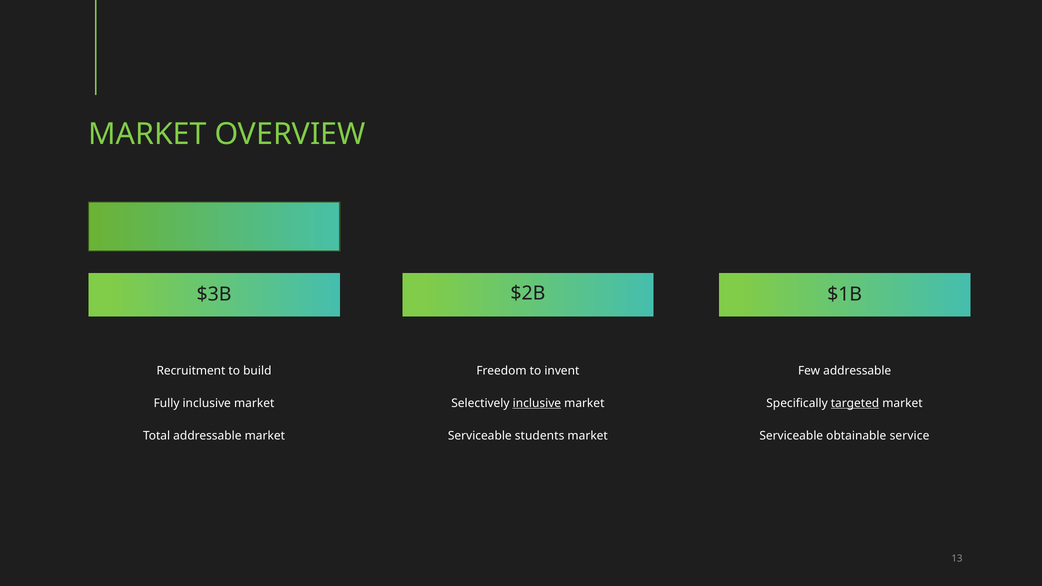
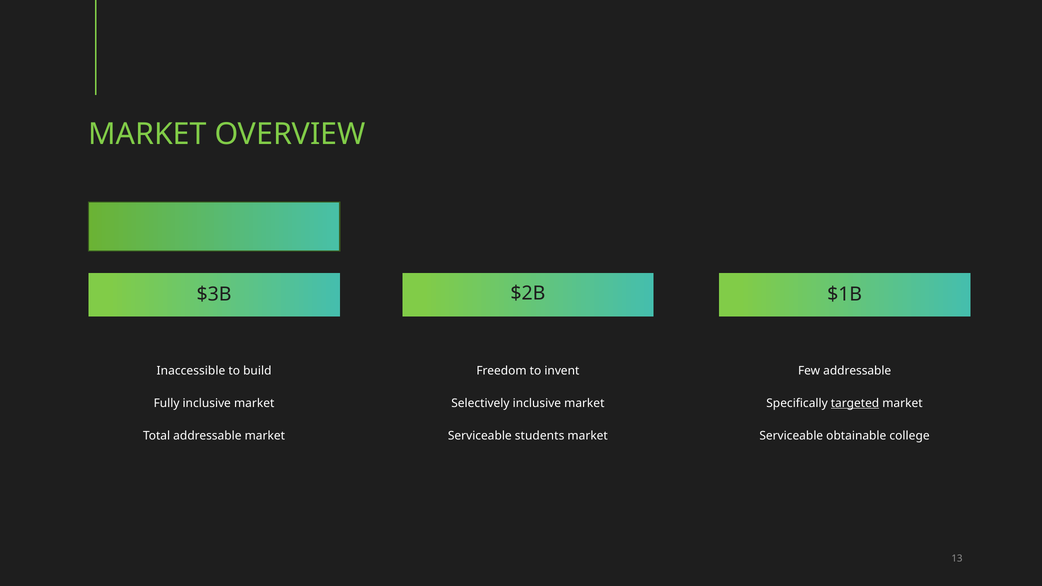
Recruitment: Recruitment -> Inaccessible
inclusive at (537, 403) underline: present -> none
service: service -> college
